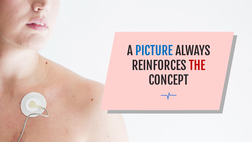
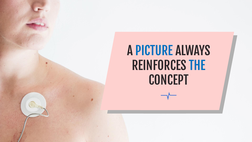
THE colour: red -> blue
